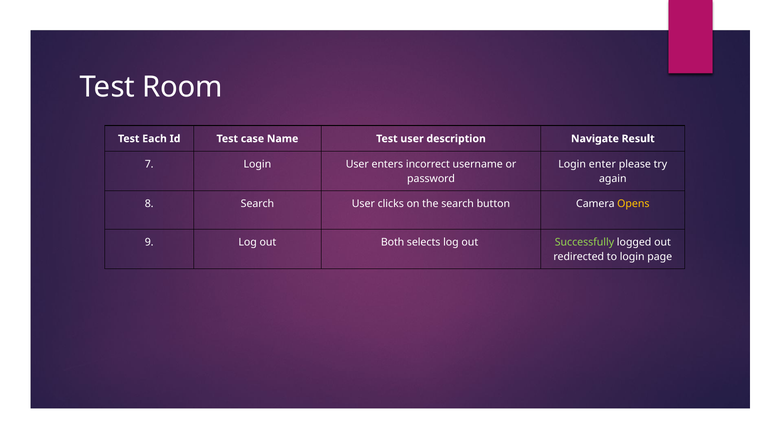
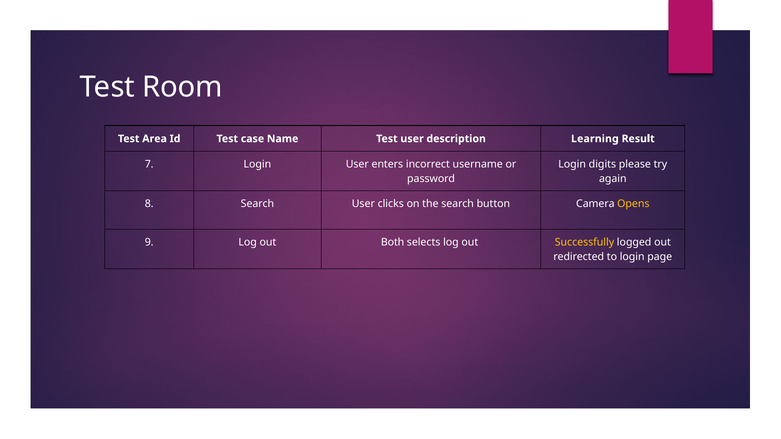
Each: Each -> Area
Navigate: Navigate -> Learning
enter: enter -> digits
Successfully colour: light green -> yellow
